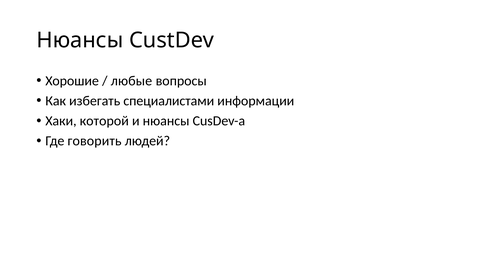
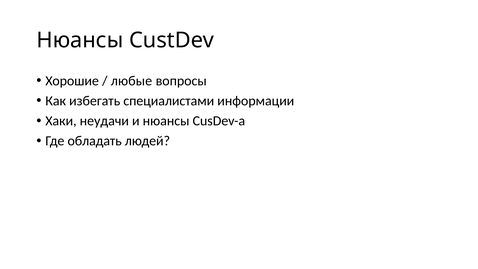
которой: которой -> неудачи
говорить: говорить -> обладать
